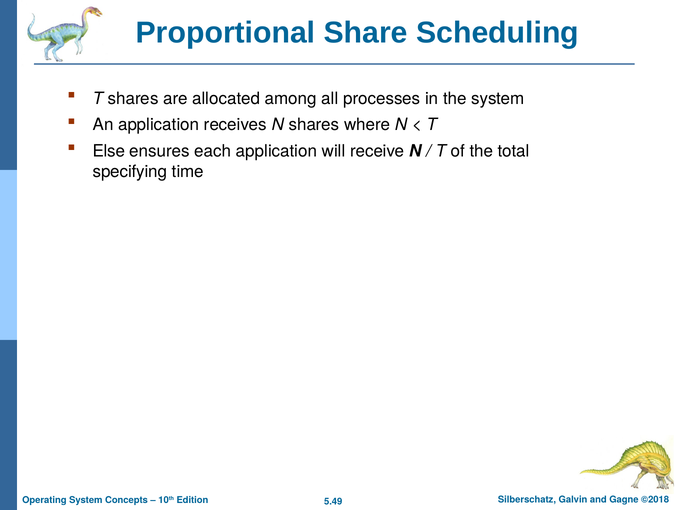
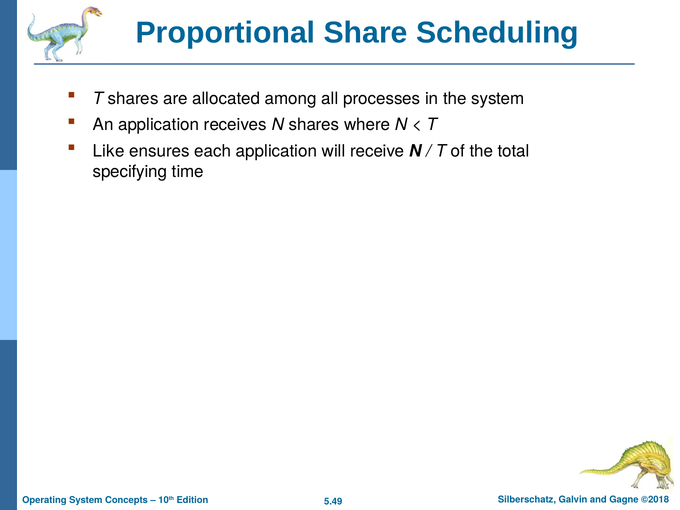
Else: Else -> Like
